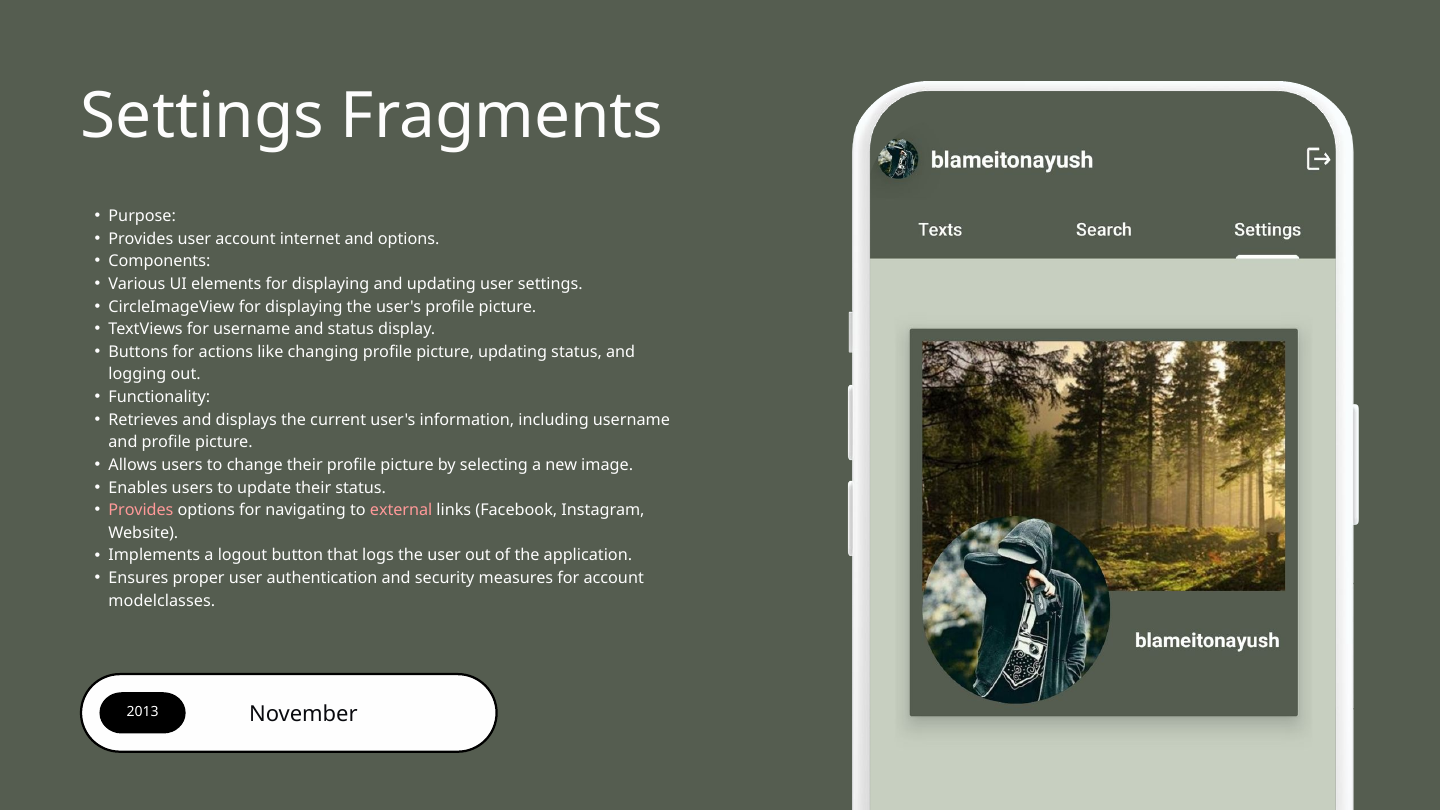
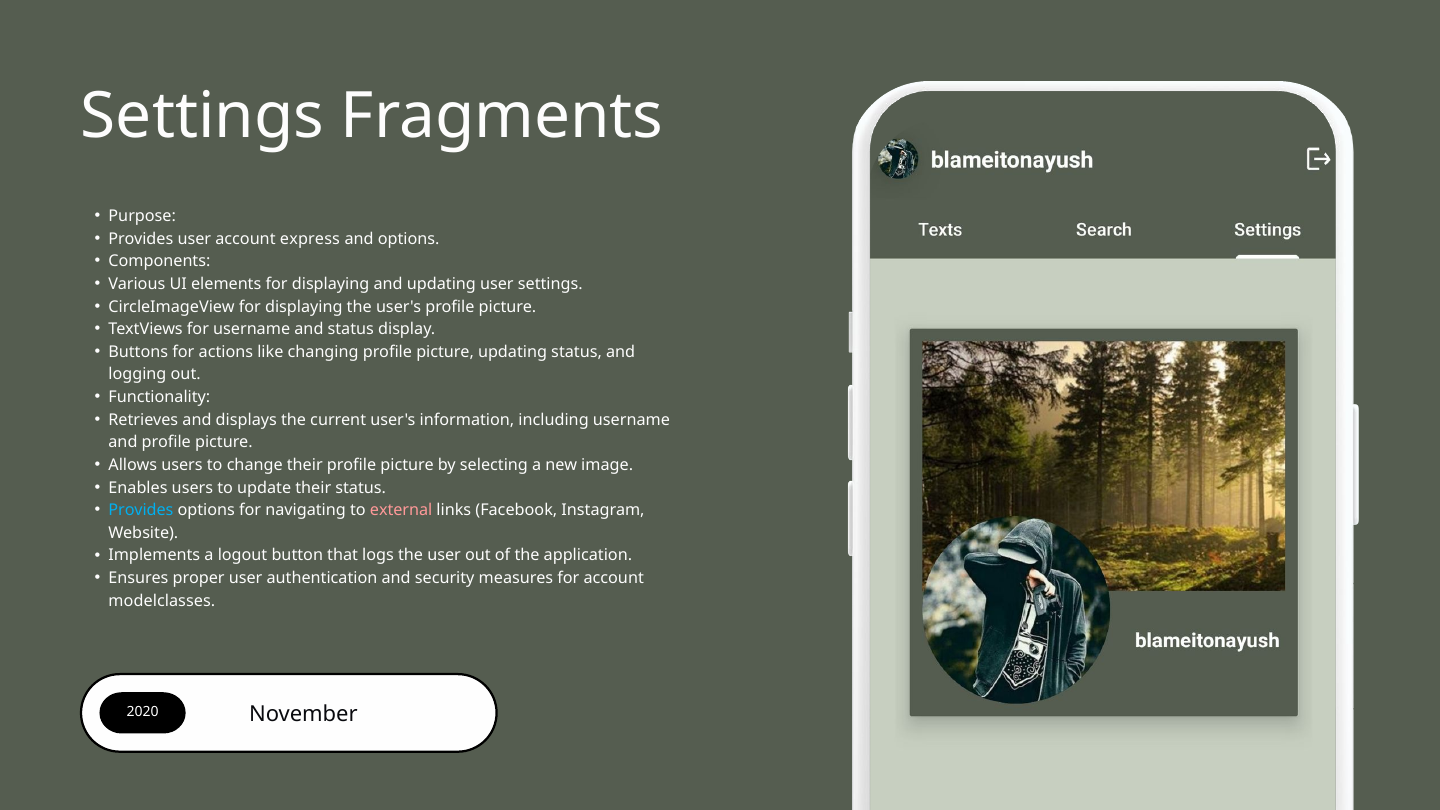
internet: internet -> express
Provides at (141, 510) colour: pink -> light blue
2013: 2013 -> 2020
